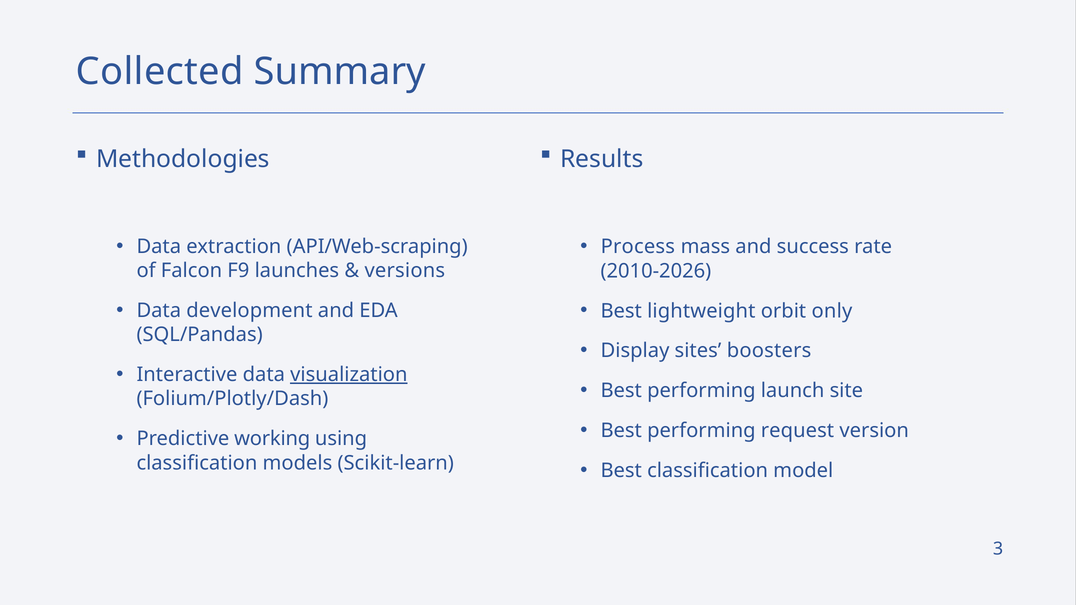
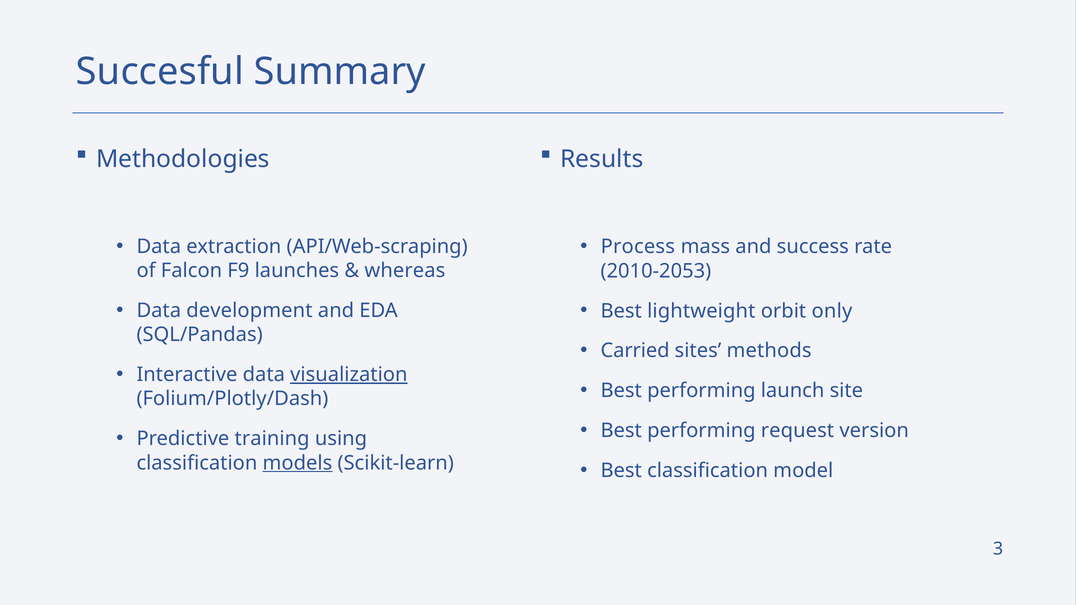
Collected: Collected -> Succesful
versions: versions -> whereas
2010-2026: 2010-2026 -> 2010-2053
Display: Display -> Carried
boosters: boosters -> methods
working: working -> training
models underline: none -> present
